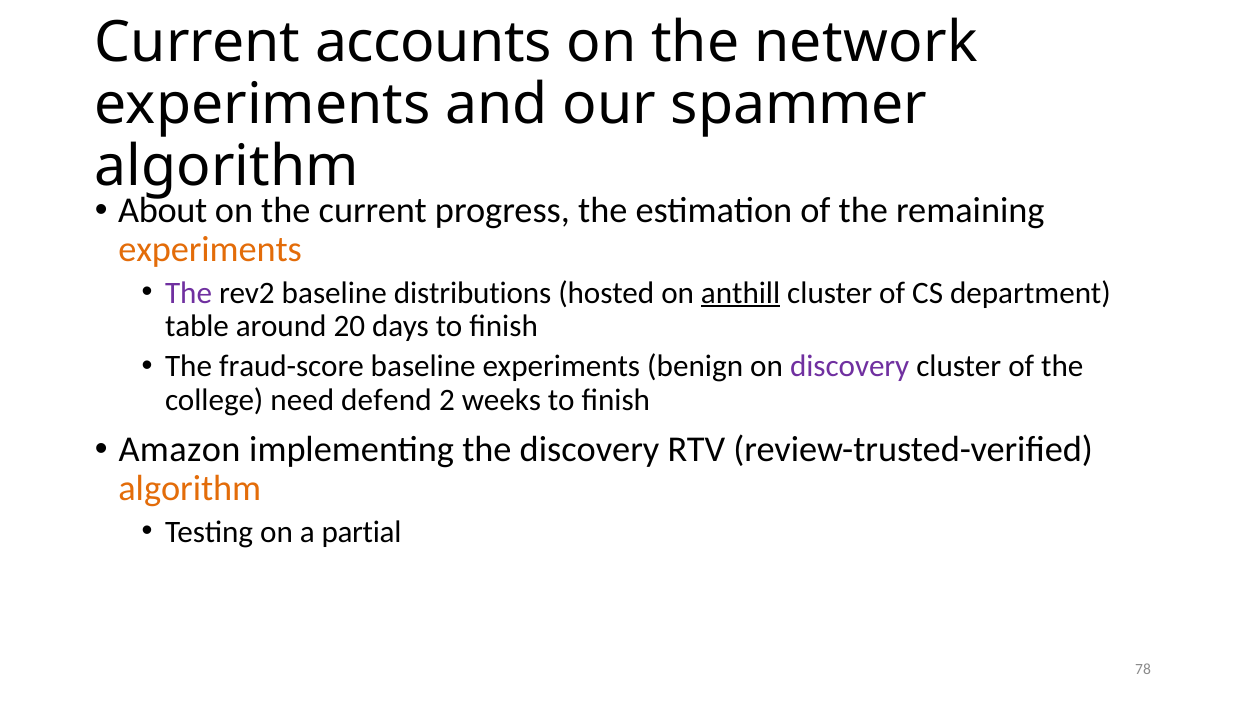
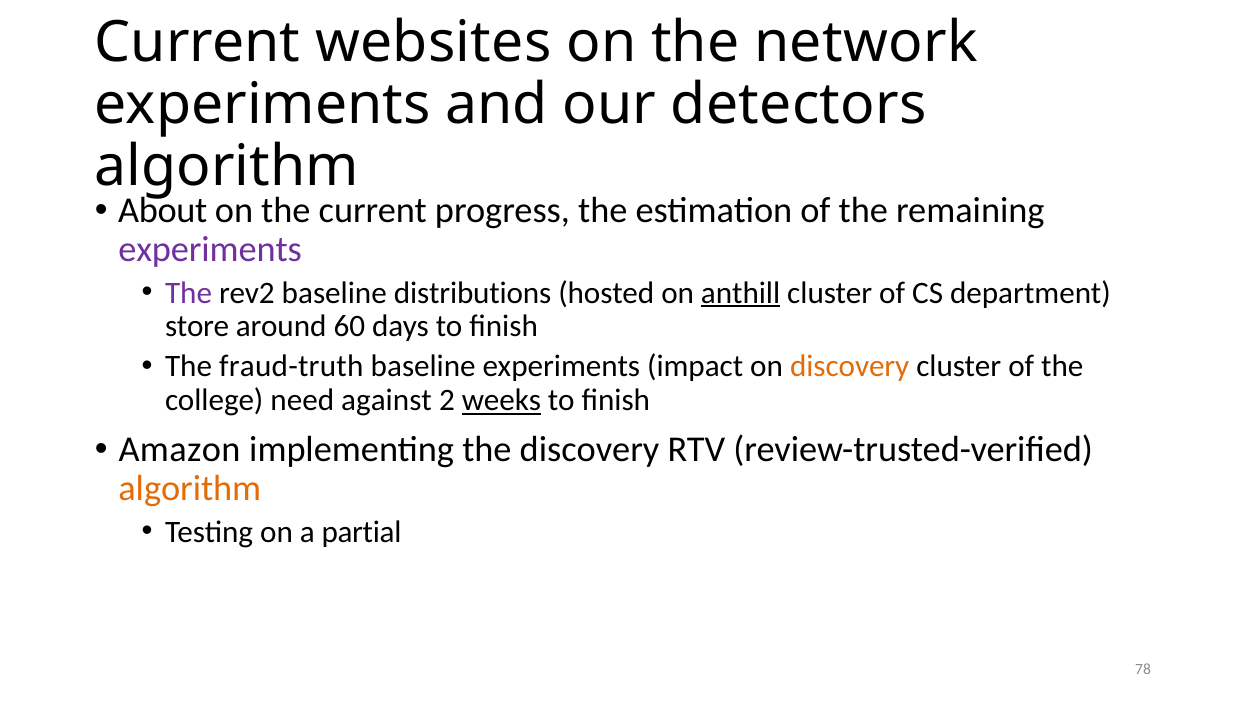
accounts: accounts -> websites
spammer: spammer -> detectors
experiments at (210, 250) colour: orange -> purple
table: table -> store
20: 20 -> 60
fraud-score: fraud-score -> fraud-truth
benign: benign -> impact
discovery at (850, 367) colour: purple -> orange
defend: defend -> against
weeks underline: none -> present
